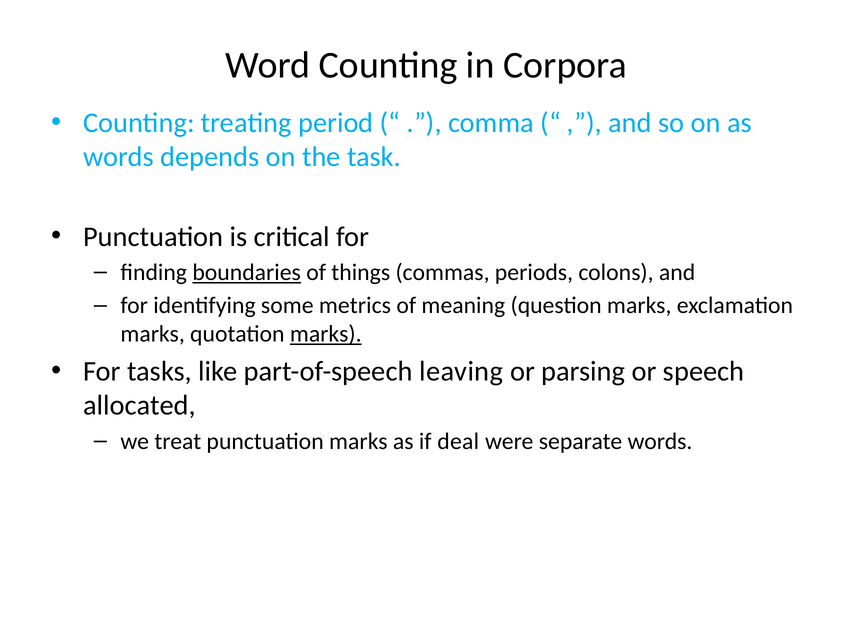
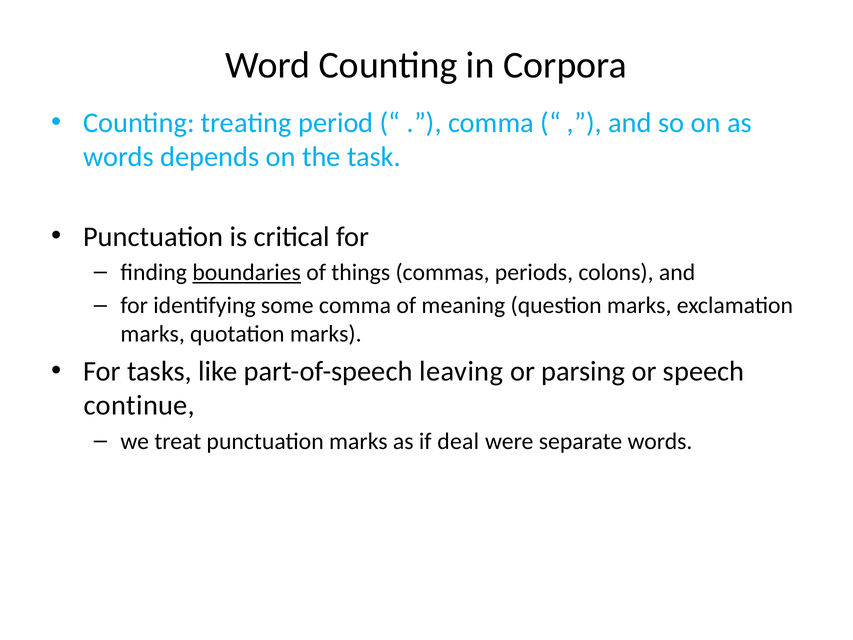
some metrics: metrics -> comma
marks at (326, 334) underline: present -> none
allocated: allocated -> continue
